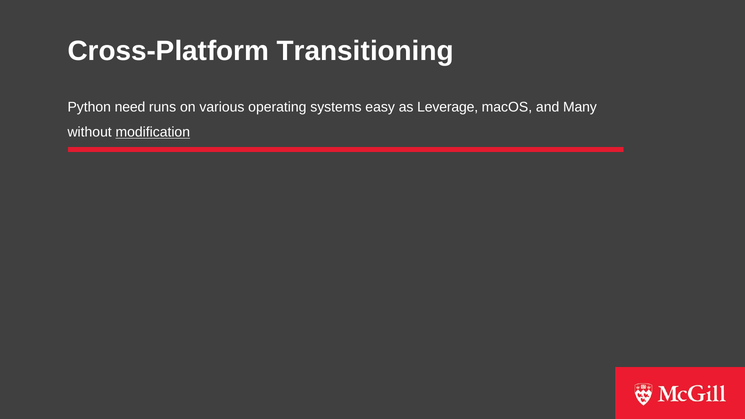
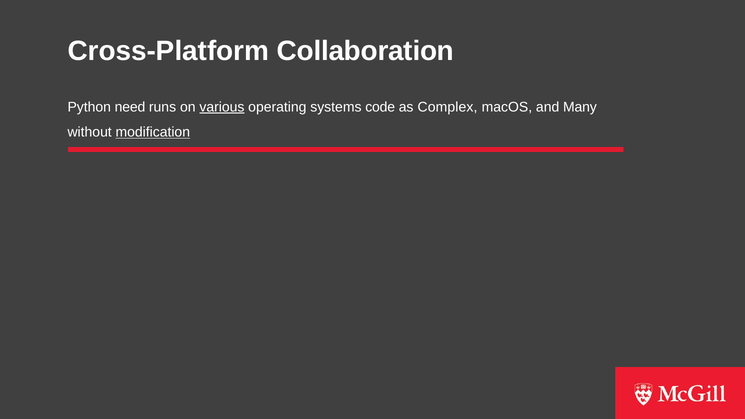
Transitioning: Transitioning -> Collaboration
various underline: none -> present
easy: easy -> code
Leverage: Leverage -> Complex
